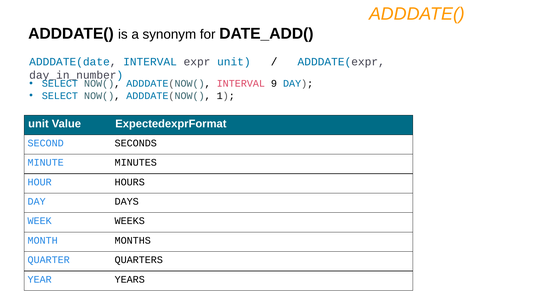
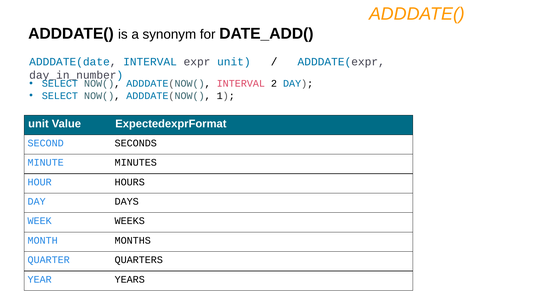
9: 9 -> 2
